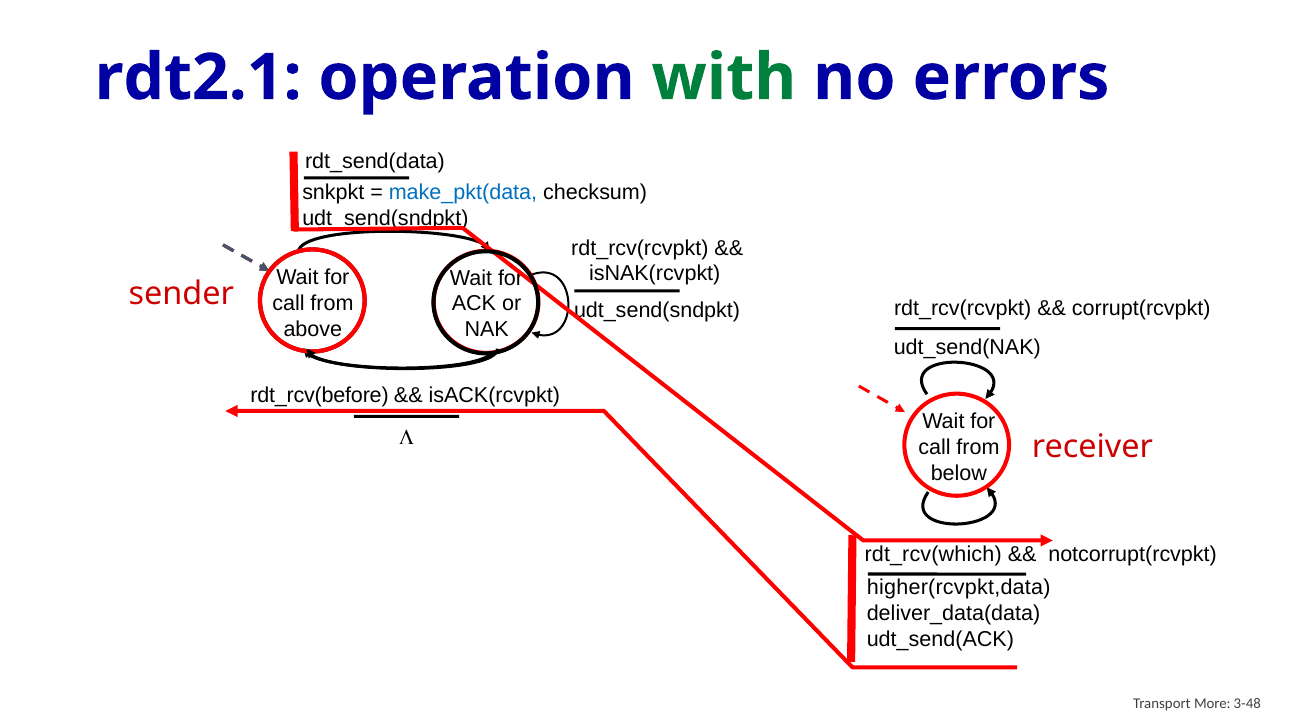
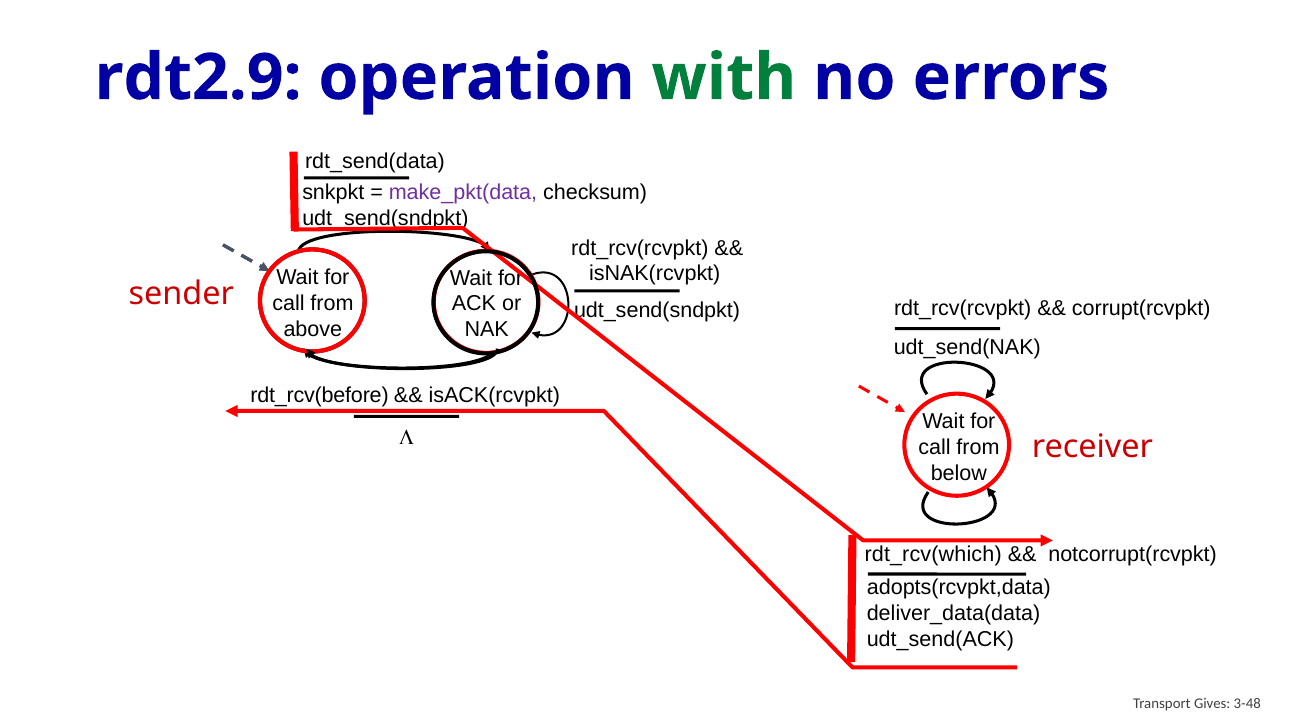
rdt2.1: rdt2.1 -> rdt2.9
make_pkt(data colour: blue -> purple
higher(rcvpkt,data: higher(rcvpkt,data -> adopts(rcvpkt,data
More: More -> Gives
